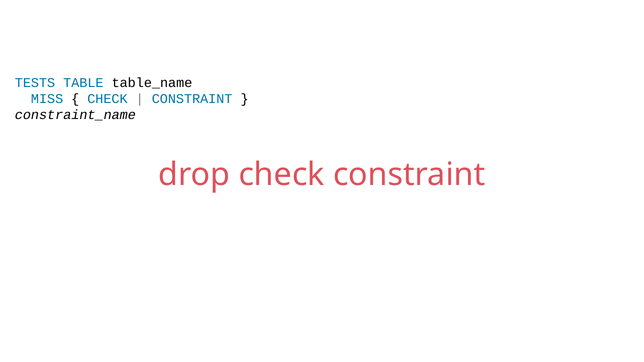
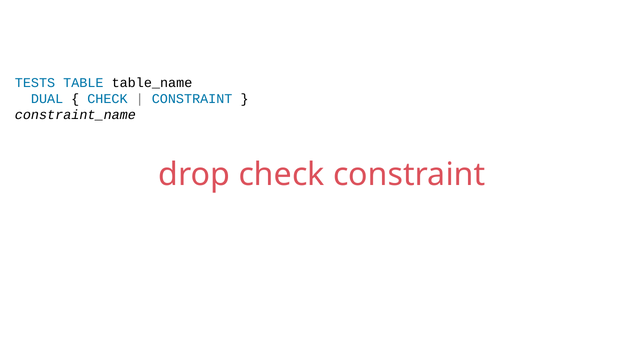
MISS: MISS -> DUAL
